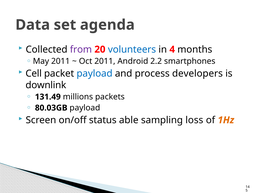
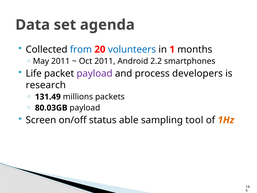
from colour: purple -> blue
4: 4 -> 1
Cell: Cell -> Life
payload at (95, 73) colour: blue -> purple
downlink: downlink -> research
loss: loss -> tool
